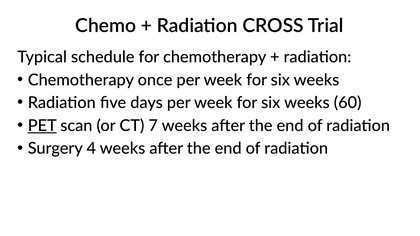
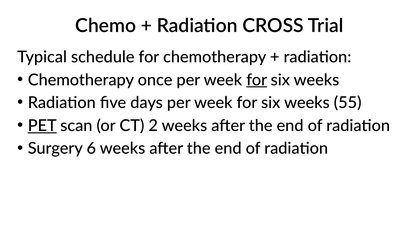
for at (257, 80) underline: none -> present
60: 60 -> 55
7: 7 -> 2
4: 4 -> 6
